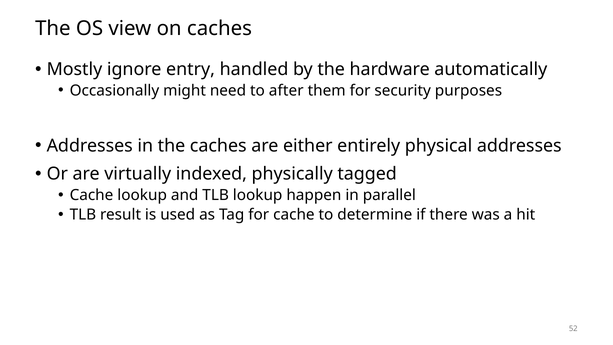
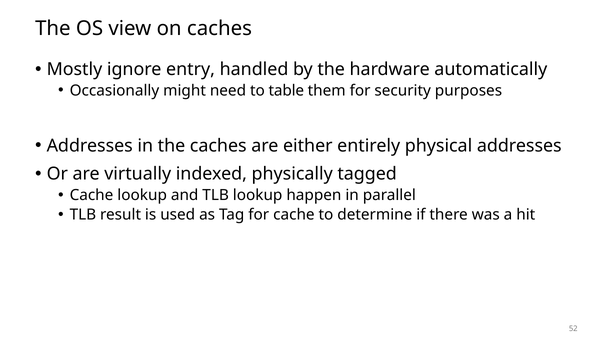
after: after -> table
